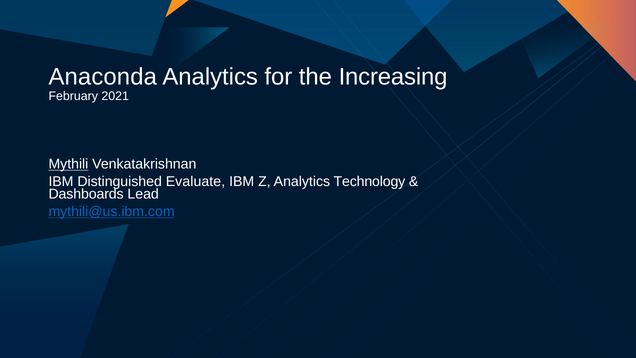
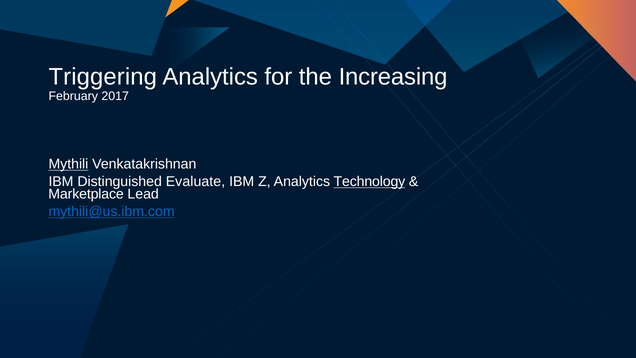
Anaconda: Anaconda -> Triggering
2021: 2021 -> 2017
Technology underline: none -> present
Dashboards: Dashboards -> Marketplace
